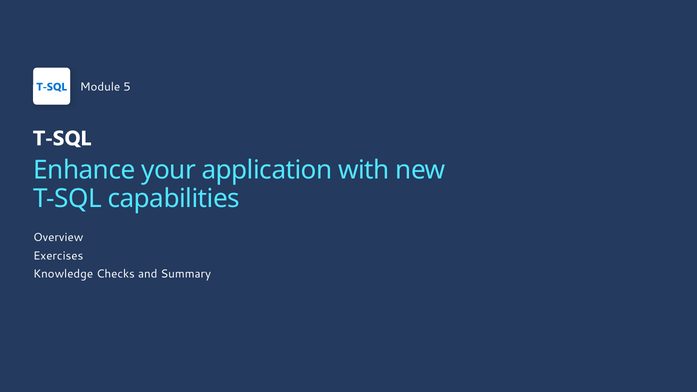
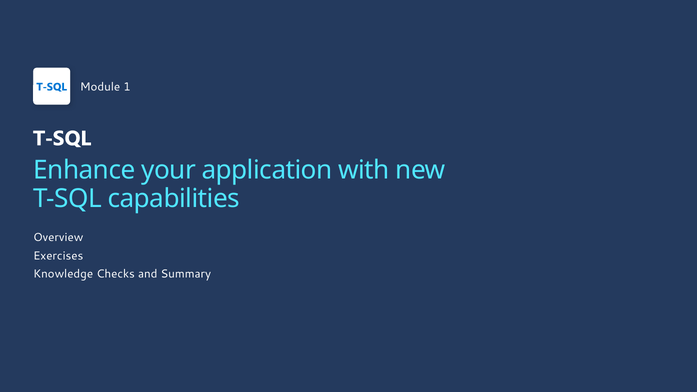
5: 5 -> 1
